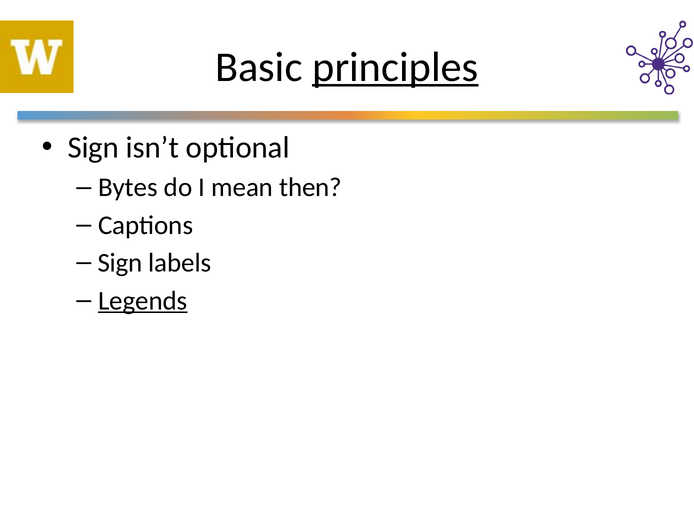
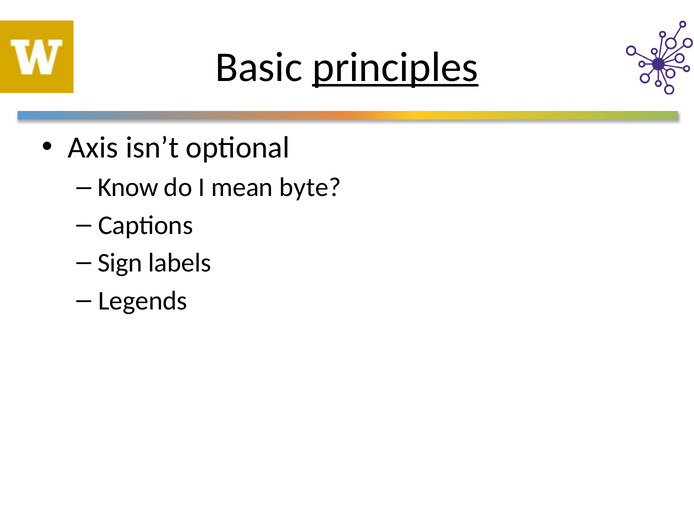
Sign at (93, 148): Sign -> Axis
Bytes: Bytes -> Know
then: then -> byte
Legends underline: present -> none
